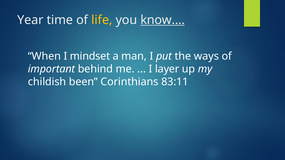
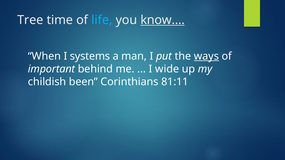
Year: Year -> Tree
life colour: yellow -> light blue
mindset: mindset -> systems
ways underline: none -> present
layer: layer -> wide
83:11: 83:11 -> 81:11
